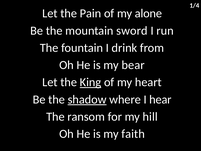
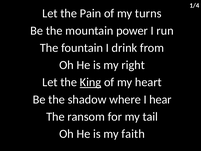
alone: alone -> turns
sword: sword -> power
bear: bear -> right
shadow underline: present -> none
hill: hill -> tail
